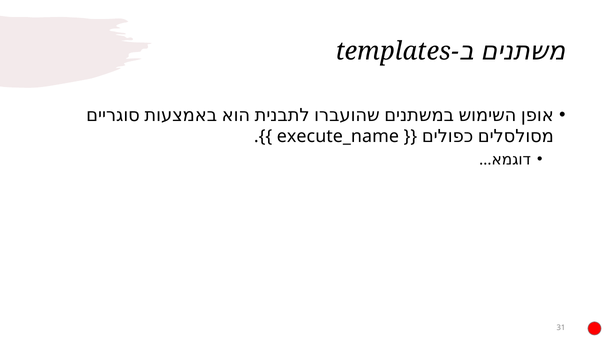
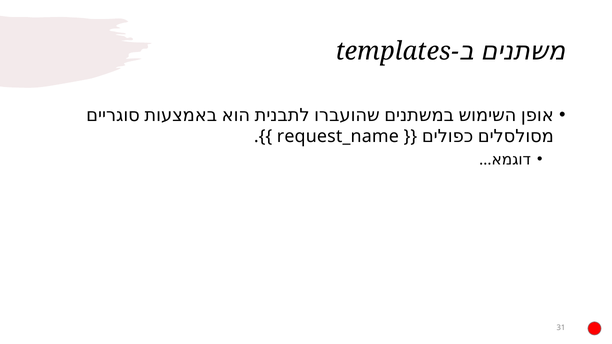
execute_name: execute_name -> request_name
